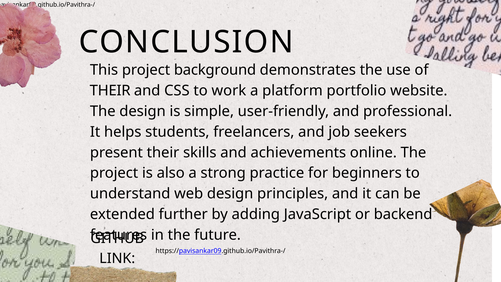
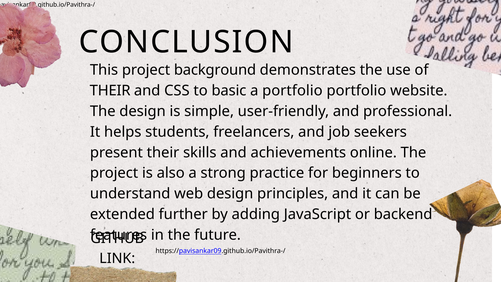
work: work -> basic
a platform: platform -> portfolio
